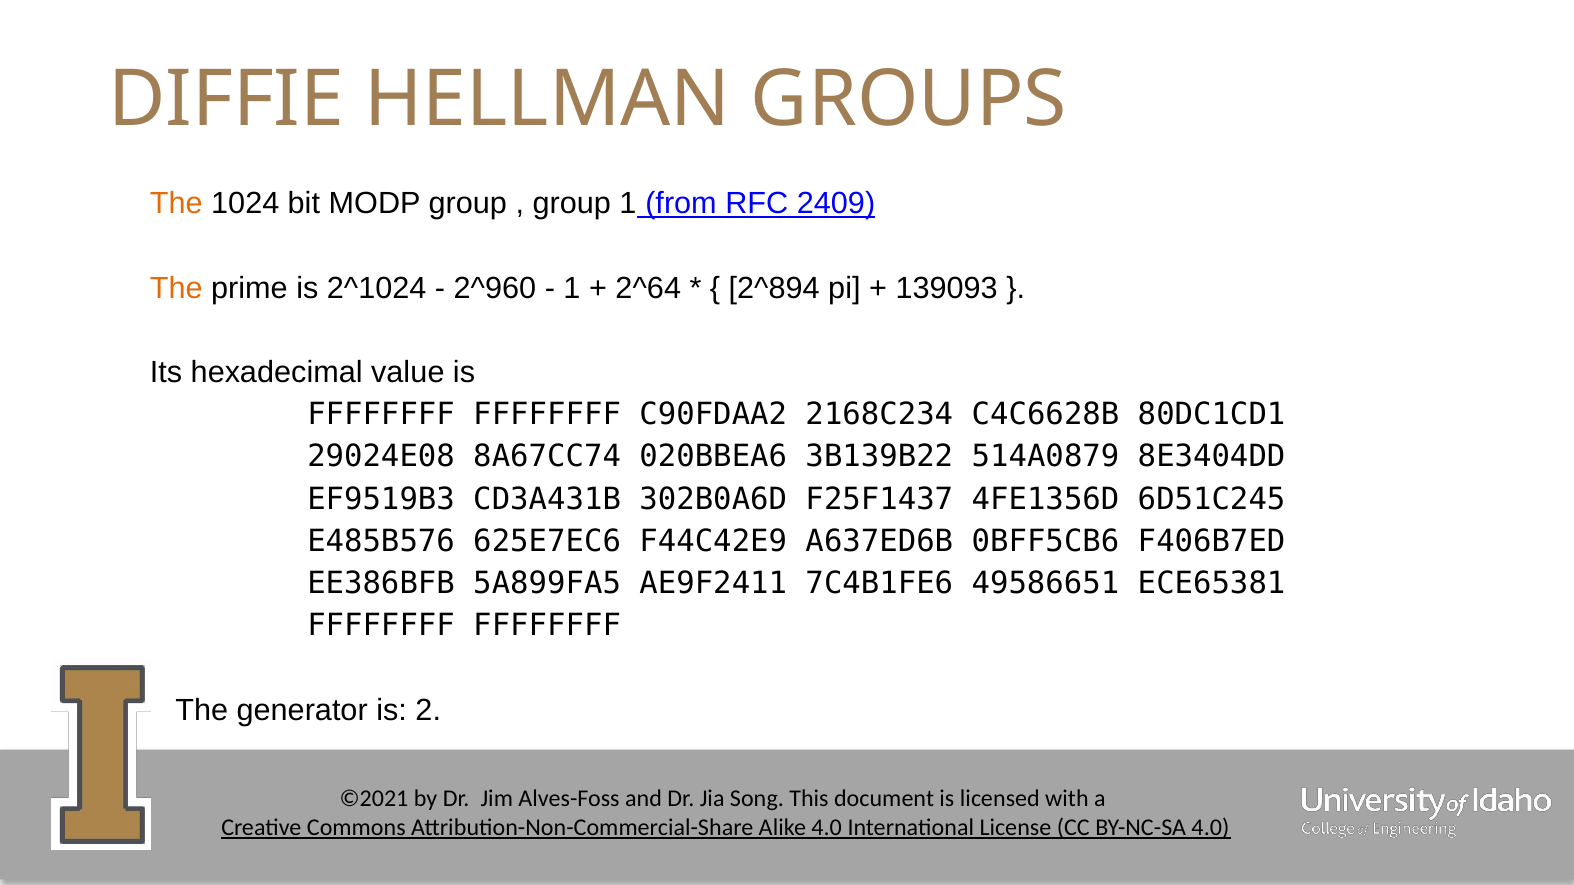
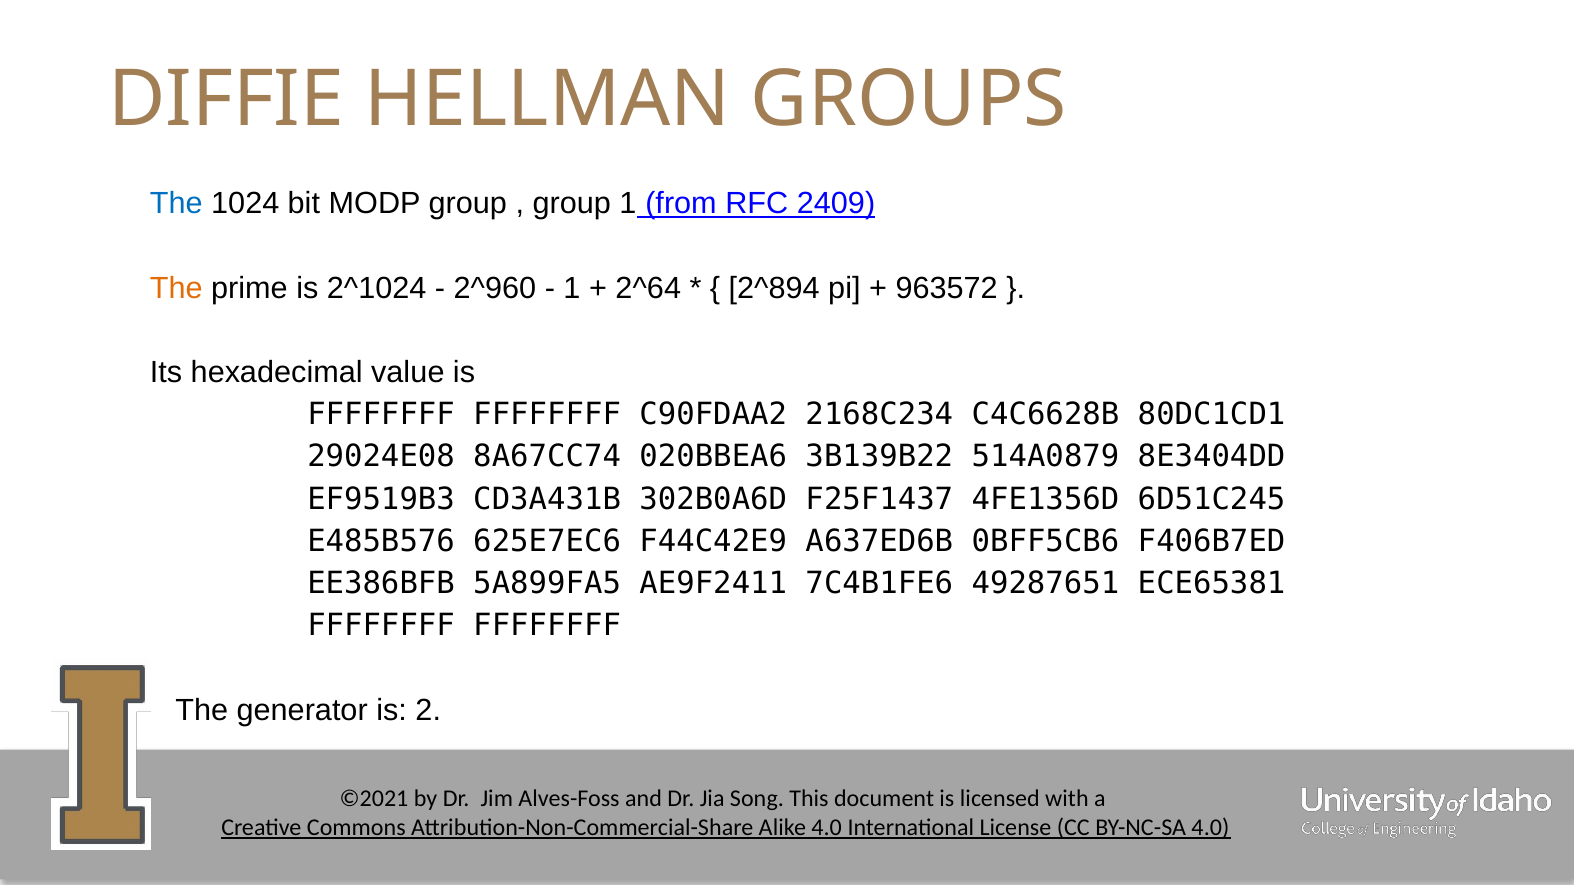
The at (176, 204) colour: orange -> blue
139093: 139093 -> 963572
49586651: 49586651 -> 49287651
